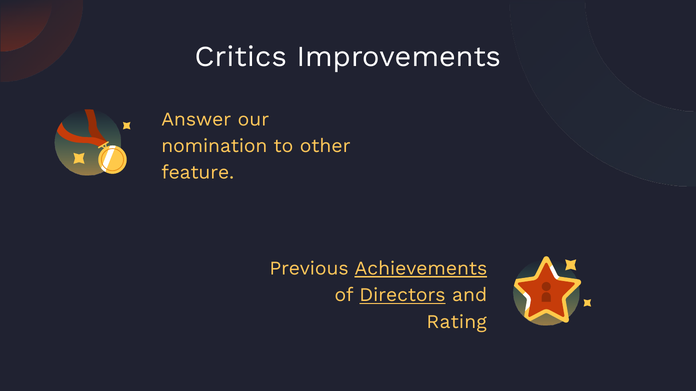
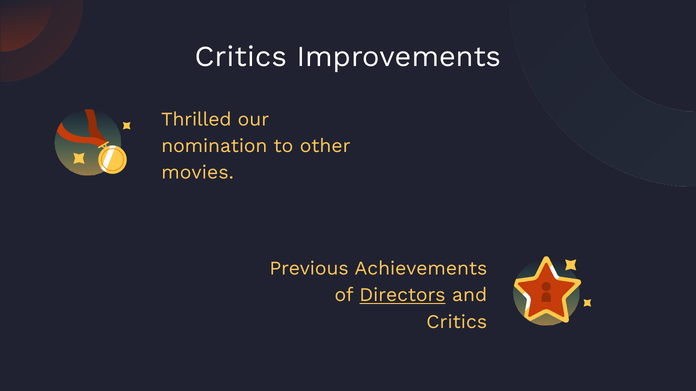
Answer: Answer -> Thrilled
feature: feature -> movies
Achievements underline: present -> none
Rating at (457, 322): Rating -> Critics
